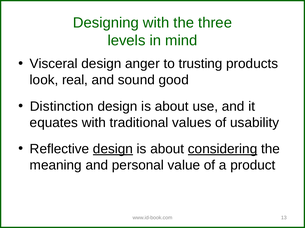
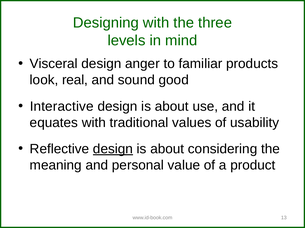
trusting: trusting -> familiar
Distinction: Distinction -> Interactive
considering underline: present -> none
